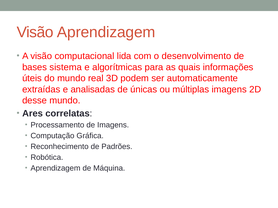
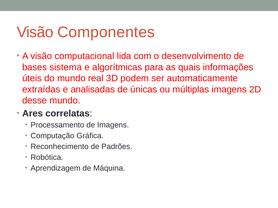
Visão Aprendizagem: Aprendizagem -> Componentes
